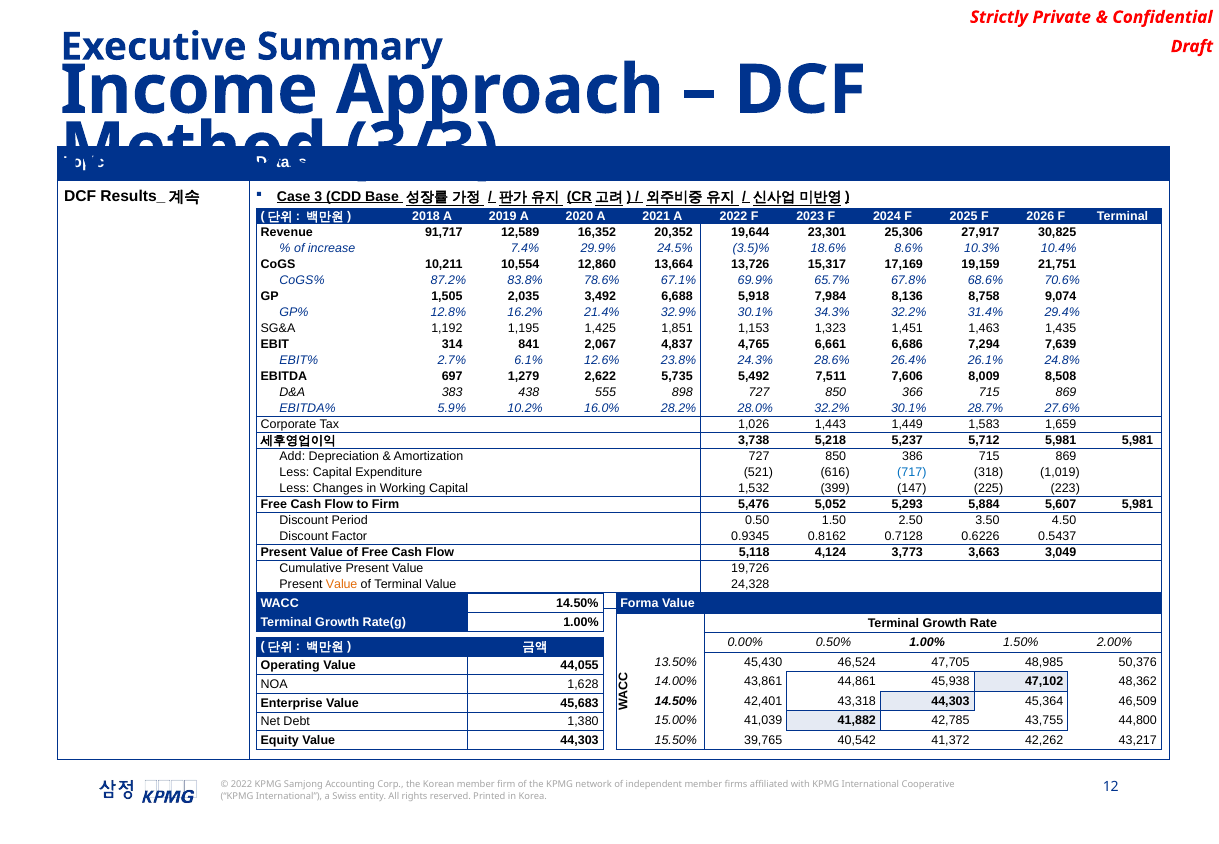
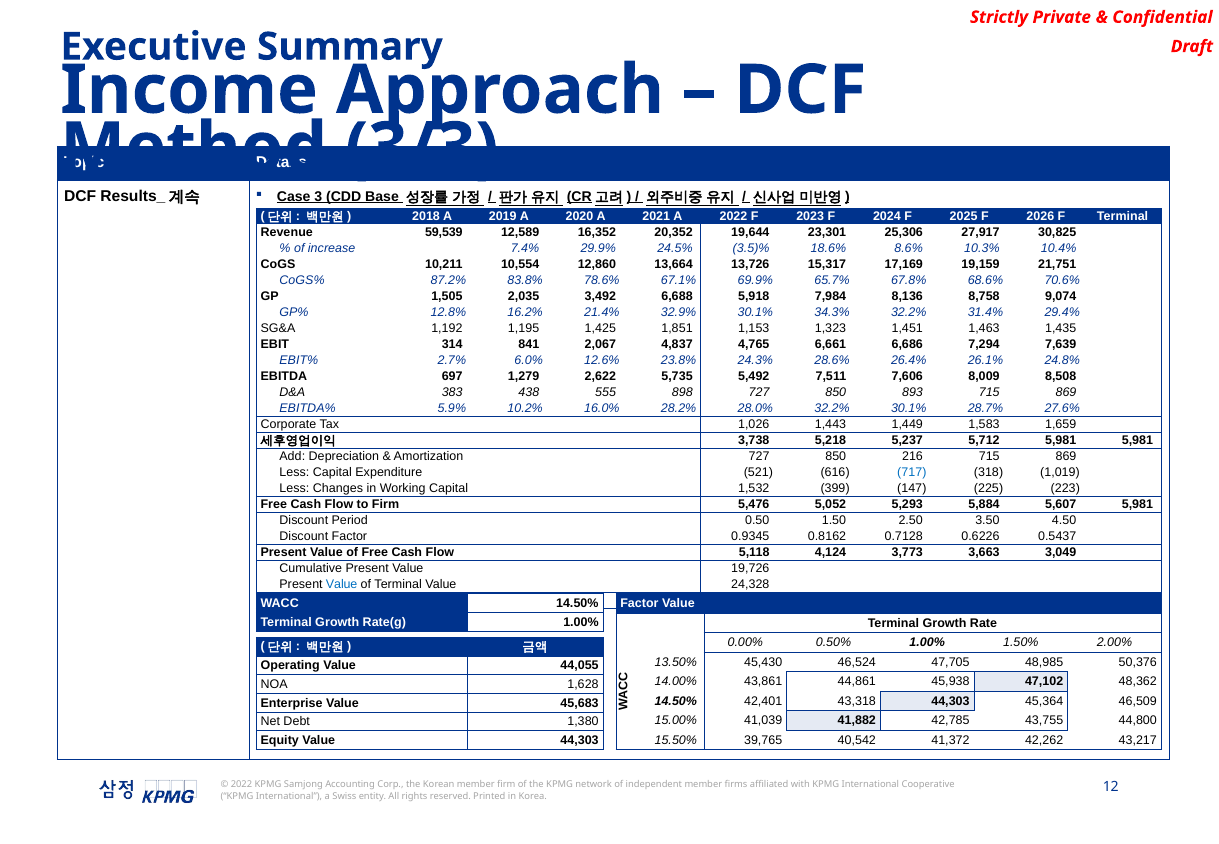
91,717: 91,717 -> 59,539
6.1%: 6.1% -> 6.0%
366: 366 -> 893
386: 386 -> 216
Value at (342, 584) colour: orange -> blue
Forma at (639, 604): Forma -> Factor
